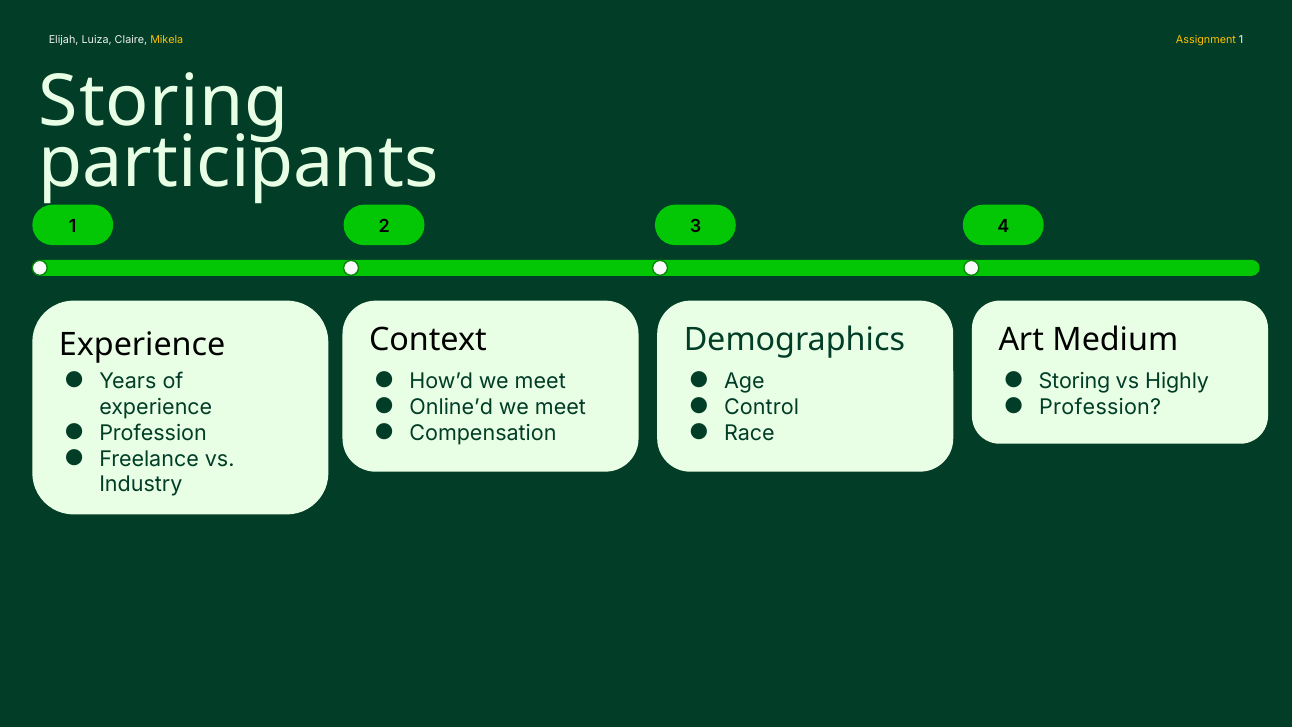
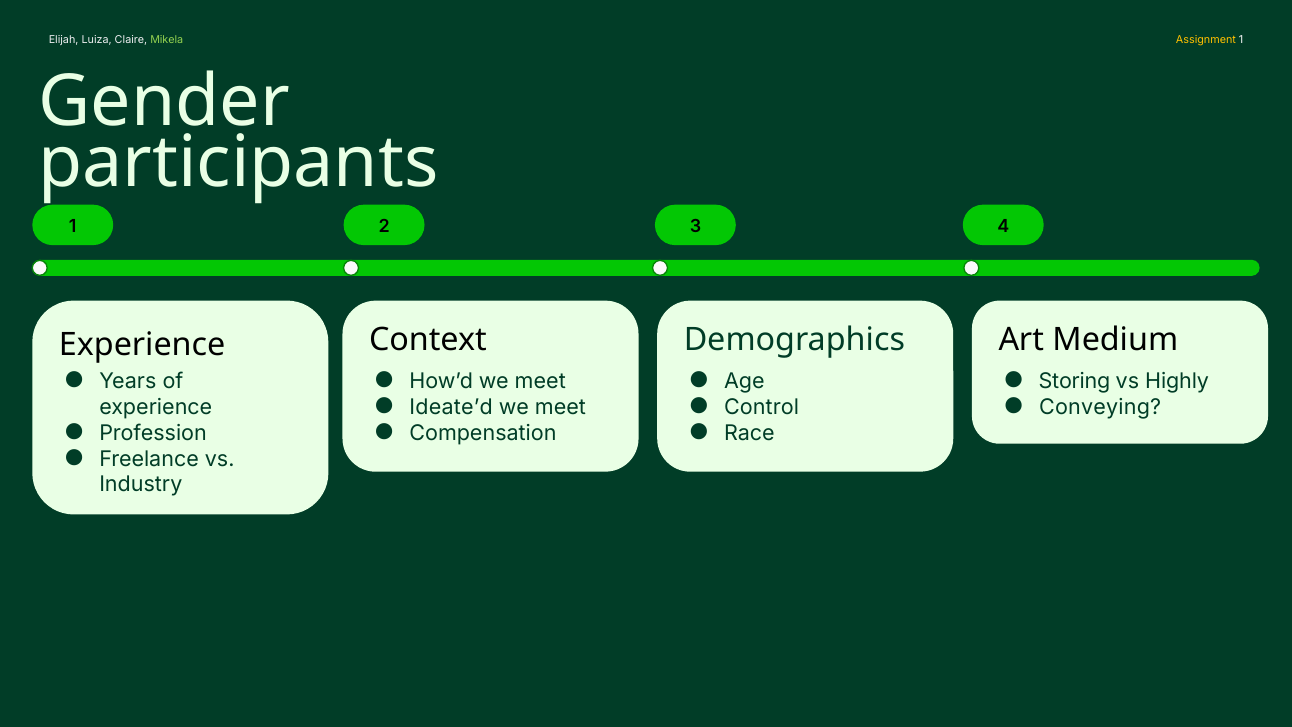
Mikela colour: yellow -> light green
Storing at (164, 102): Storing -> Gender
Online’d: Online’d -> Ideate’d
Profession at (1100, 407): Profession -> Conveying
